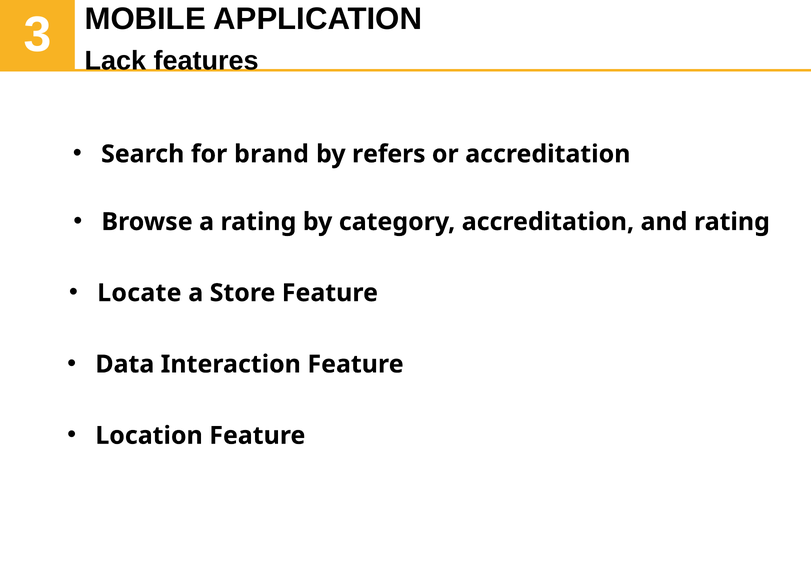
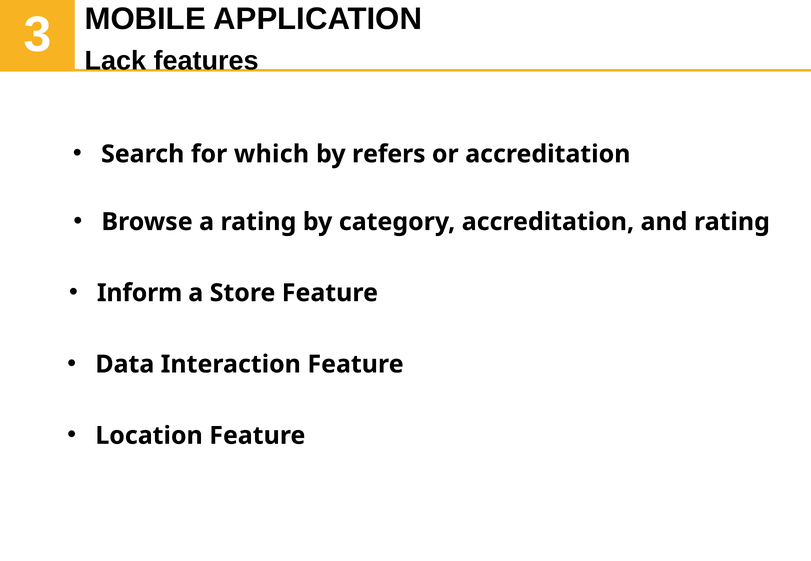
brand: brand -> which
Locate: Locate -> Inform
